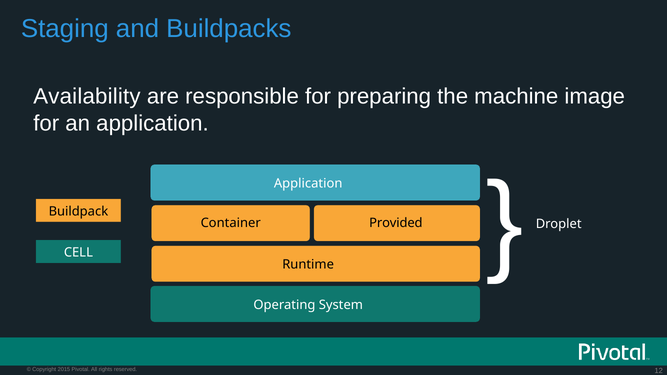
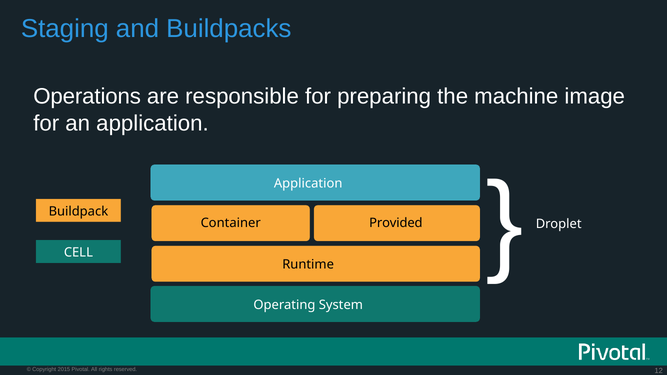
Availability: Availability -> Operations
